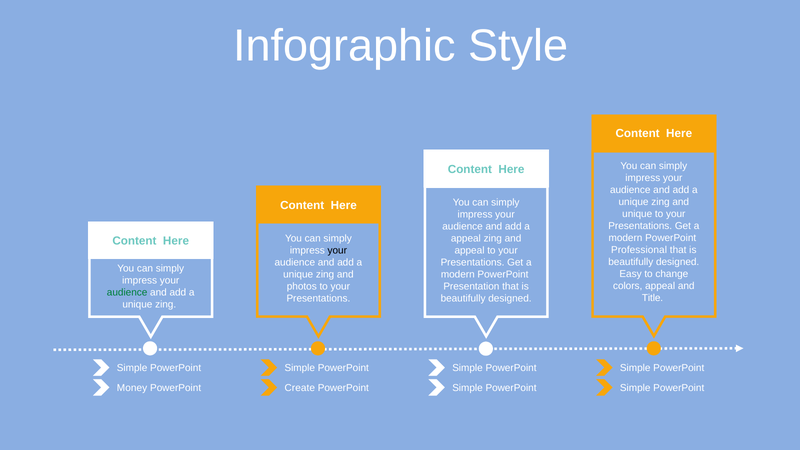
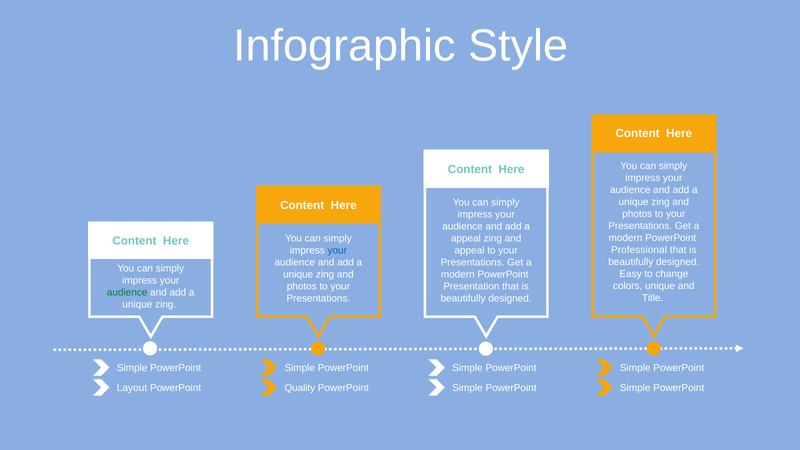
unique at (637, 214): unique -> photos
your at (337, 250) colour: black -> blue
colors appeal: appeal -> unique
Money: Money -> Layout
Create: Create -> Quality
